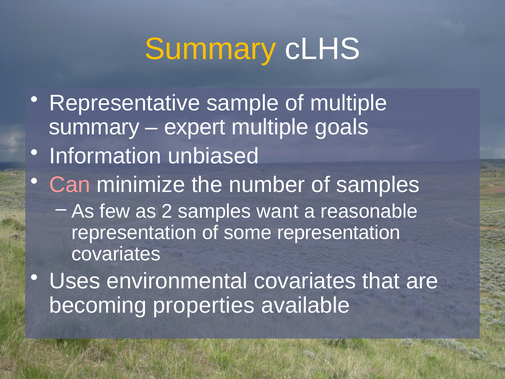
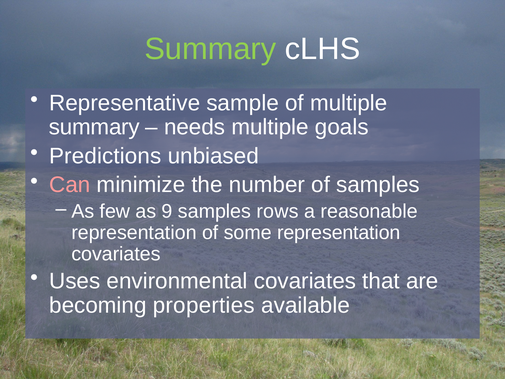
Summary at (210, 49) colour: yellow -> light green
expert: expert -> needs
Information: Information -> Predictions
2: 2 -> 9
want: want -> rows
